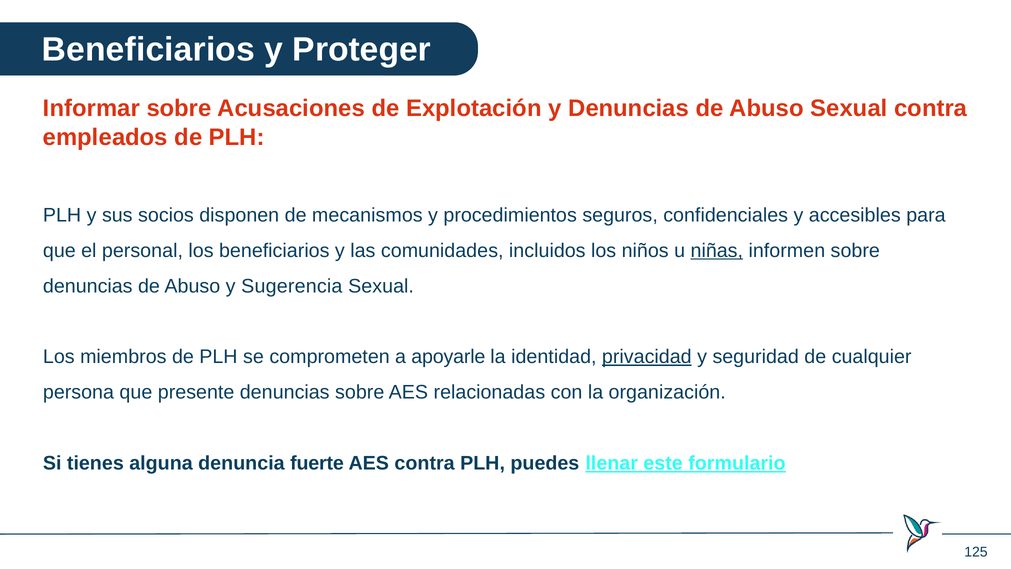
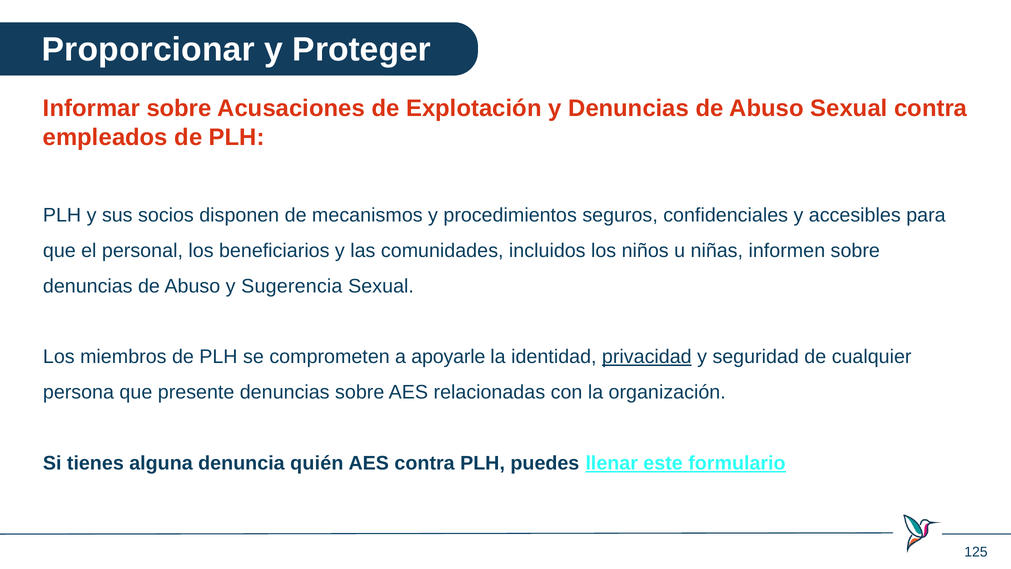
Beneficiarios at (148, 49): Beneficiarios -> Proporcionar
niñas underline: present -> none
fuerte: fuerte -> quién
